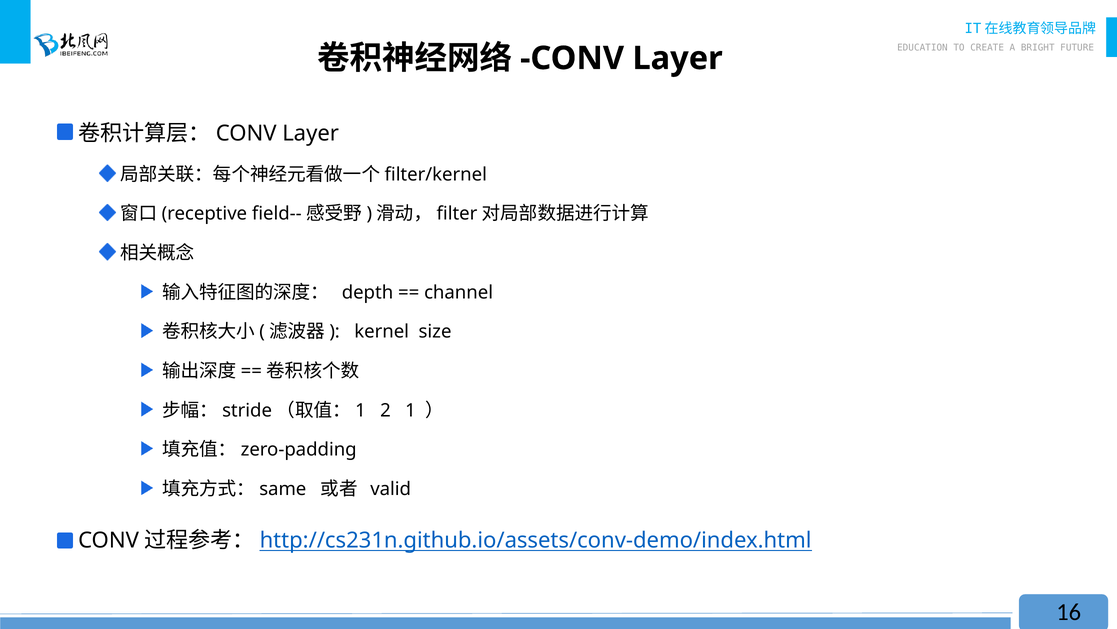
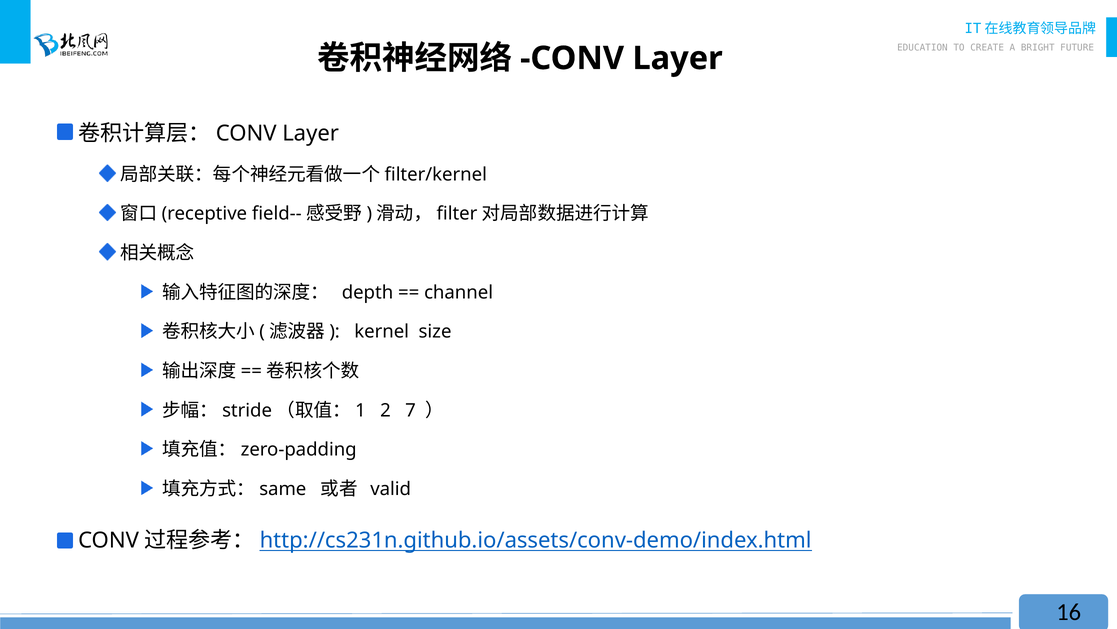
1: 1 -> 7
